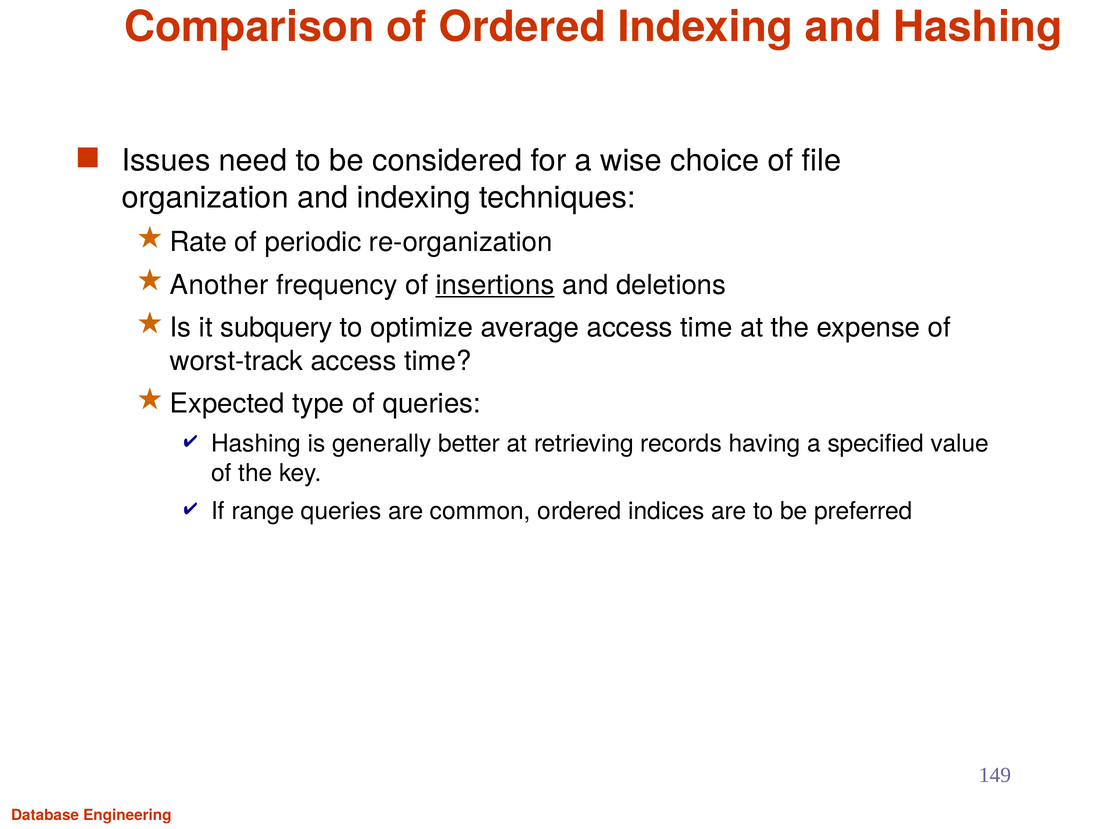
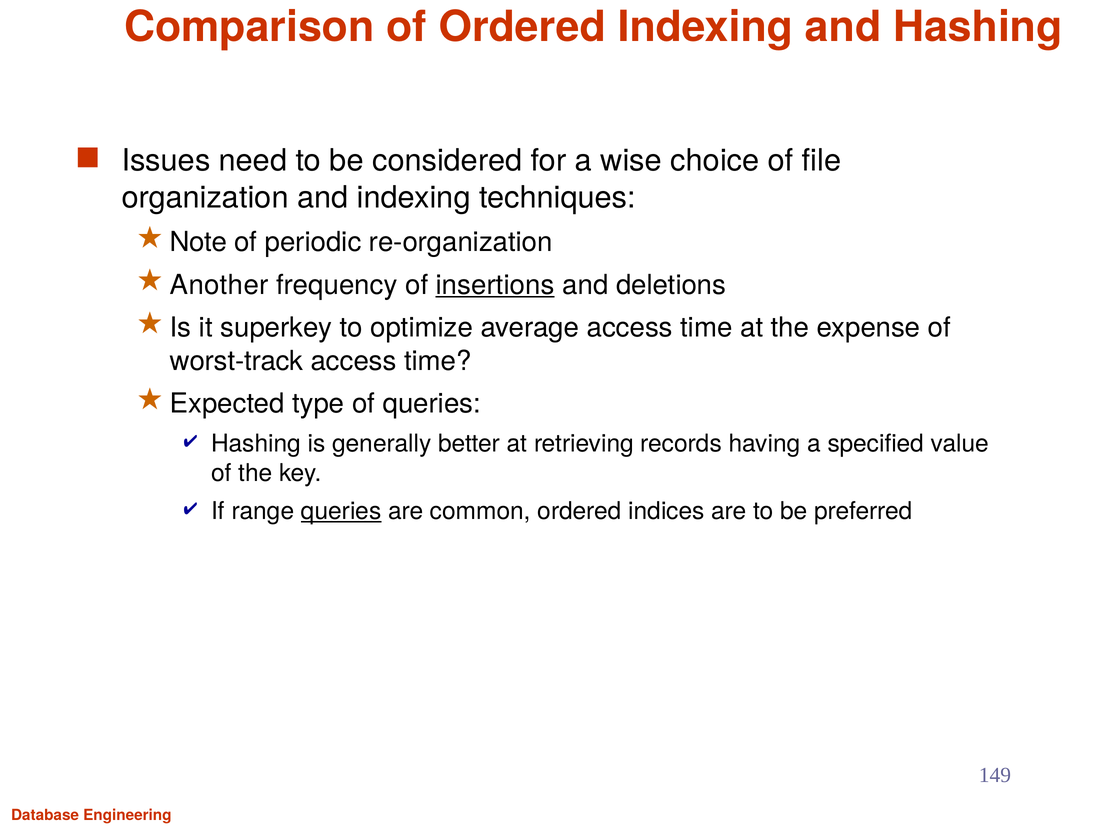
Rate: Rate -> Note
subquery: subquery -> superkey
queries at (341, 511) underline: none -> present
